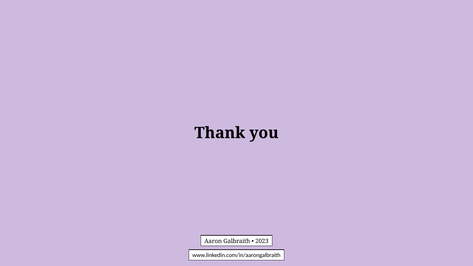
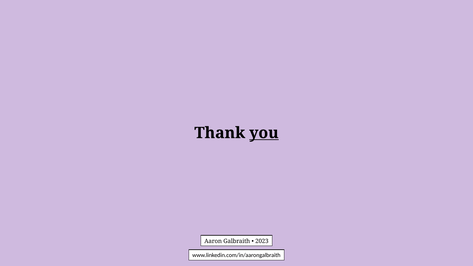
you underline: none -> present
